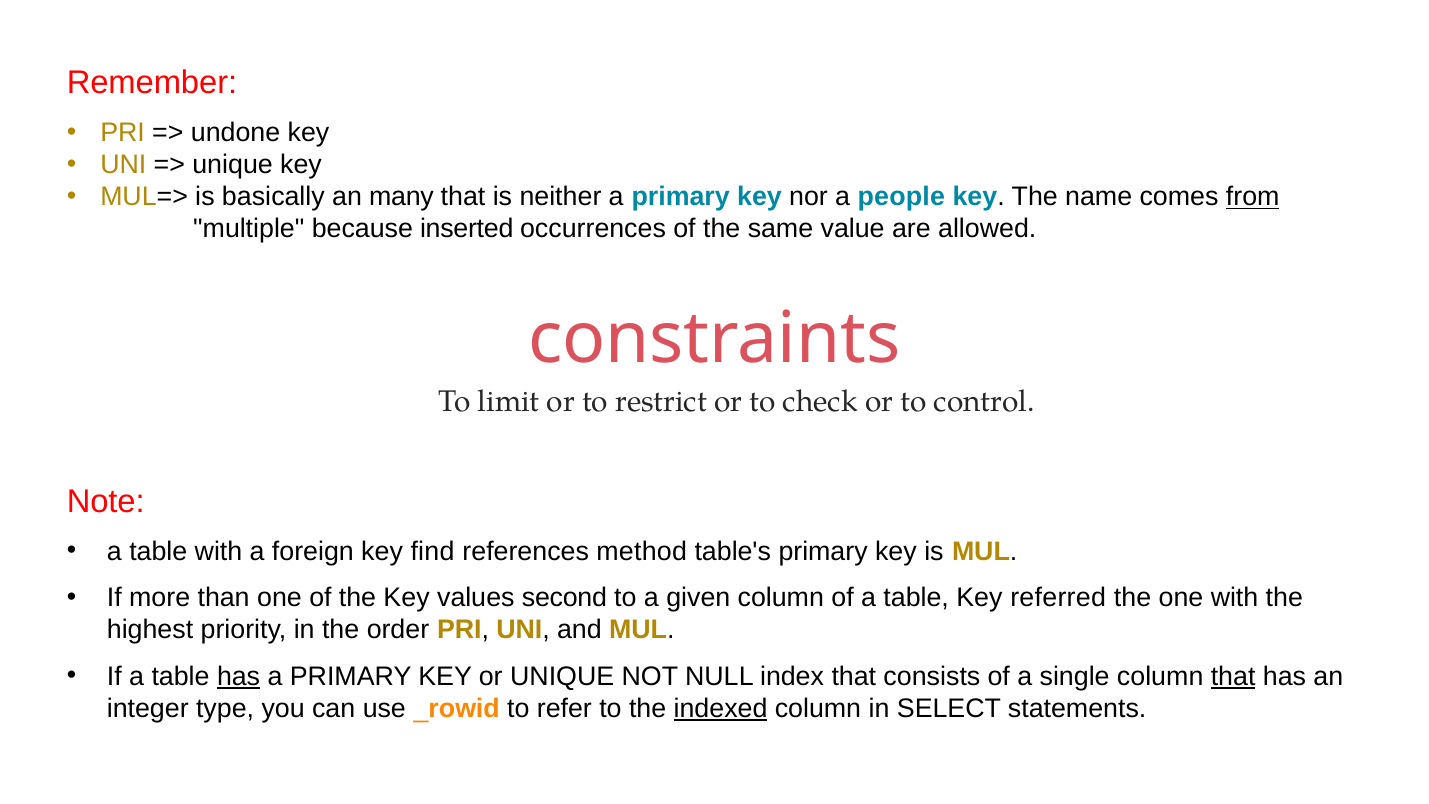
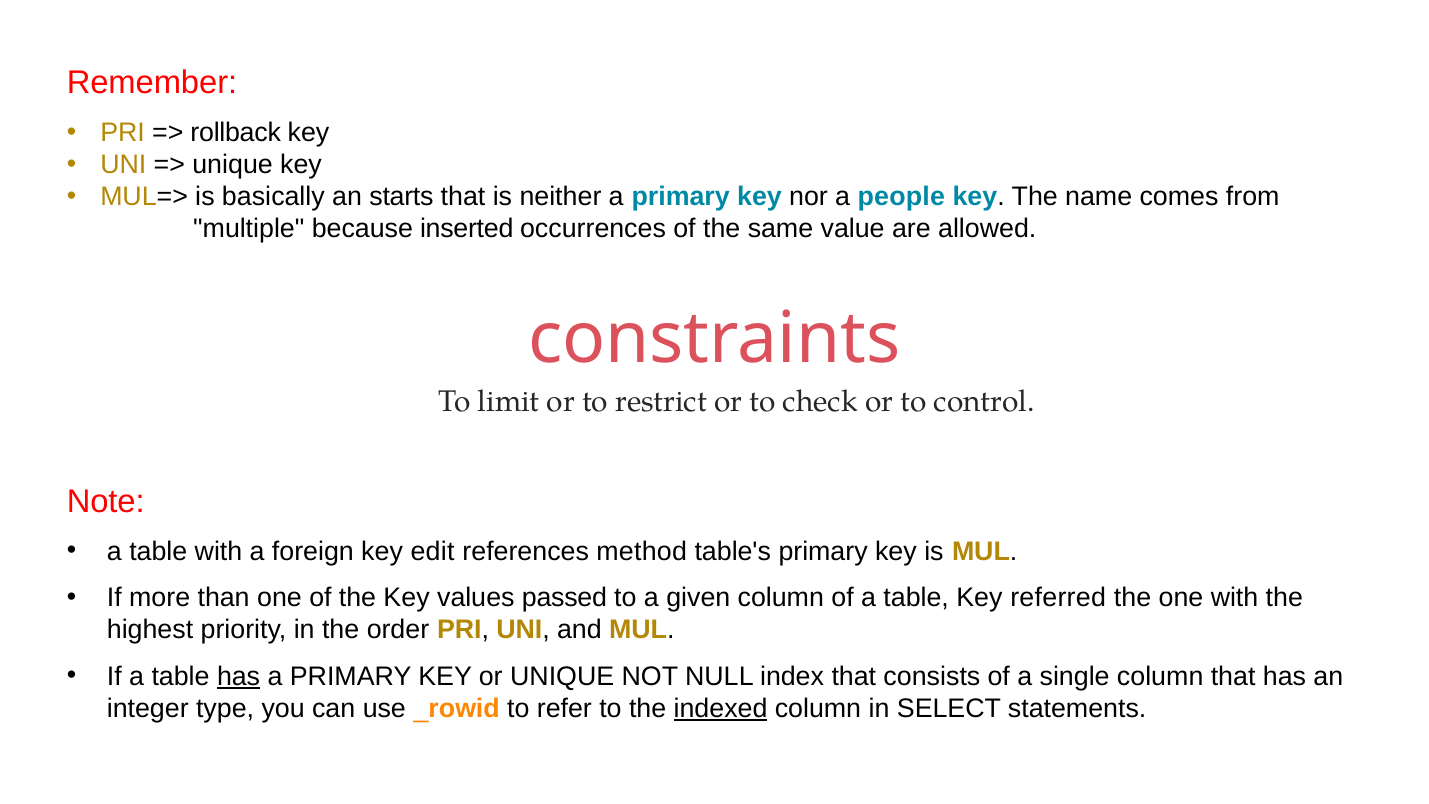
undone: undone -> rollback
many: many -> starts
from underline: present -> none
find: find -> edit
second: second -> passed
that at (1233, 676) underline: present -> none
